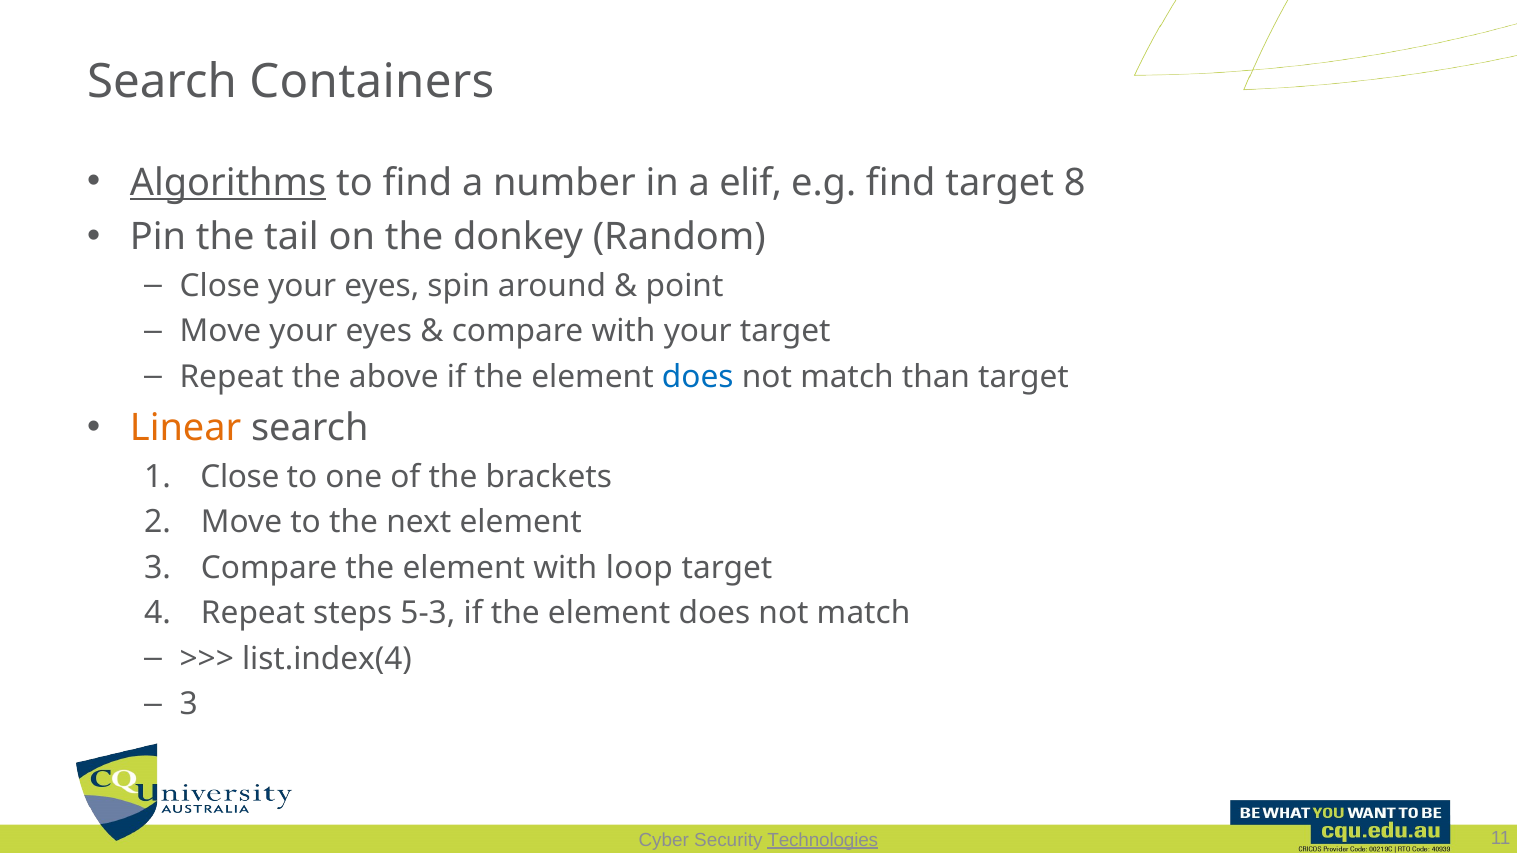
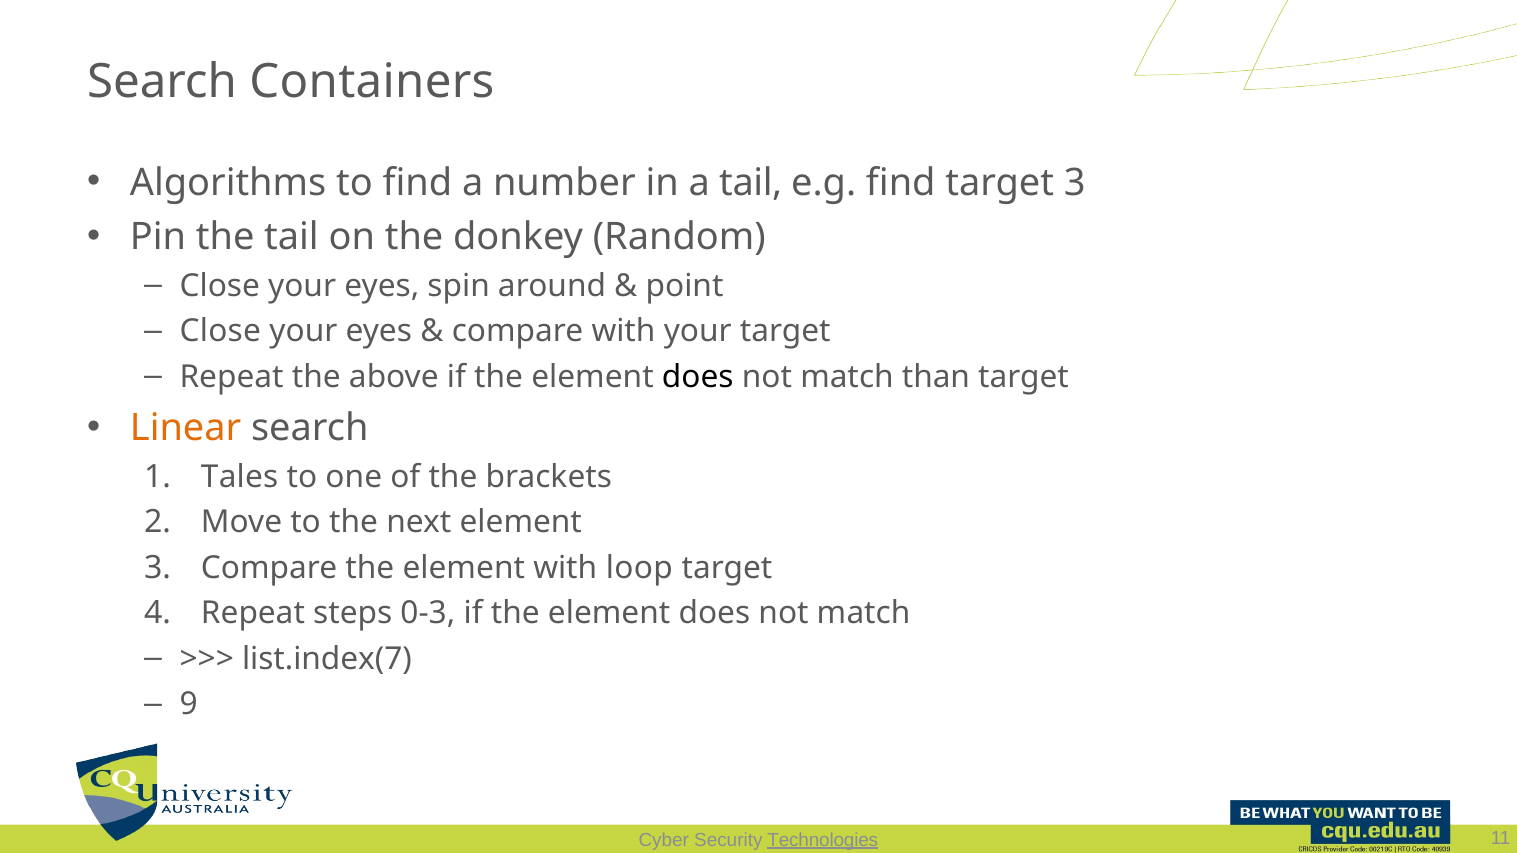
Algorithms underline: present -> none
a elif: elif -> tail
target 8: 8 -> 3
Move at (220, 332): Move -> Close
does at (698, 377) colour: blue -> black
Close at (240, 477): Close -> Tales
5-3: 5-3 -> 0-3
list.index(4: list.index(4 -> list.index(7
3 at (189, 704): 3 -> 9
